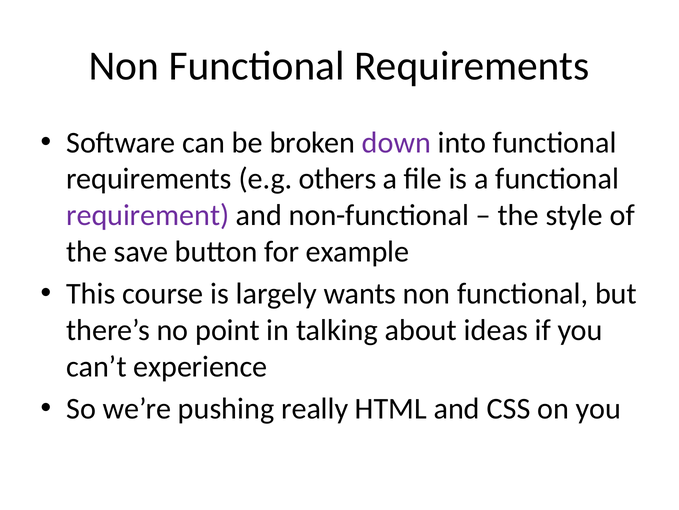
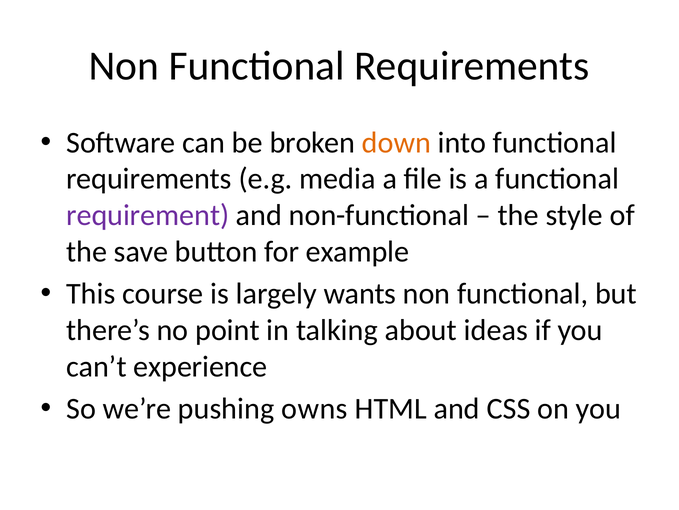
down colour: purple -> orange
others: others -> media
really: really -> owns
